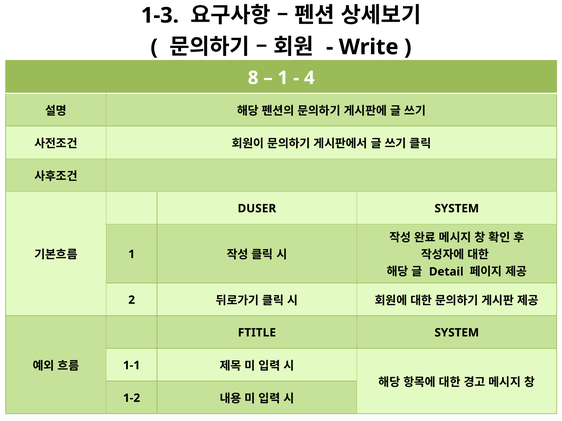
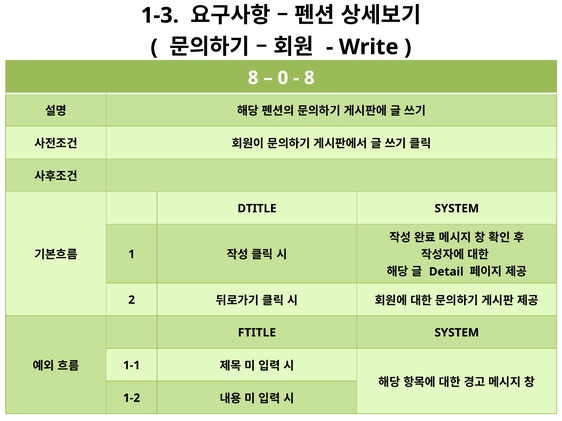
1 at (283, 78): 1 -> 0
4 at (309, 78): 4 -> 8
DUSER: DUSER -> DTITLE
